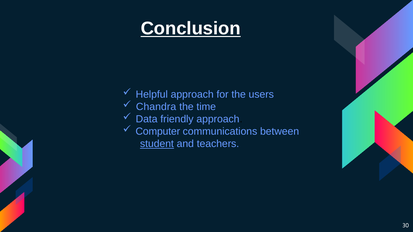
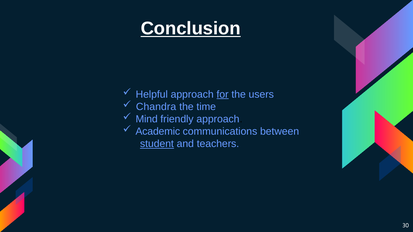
for underline: none -> present
Data: Data -> Mind
Computer: Computer -> Academic
